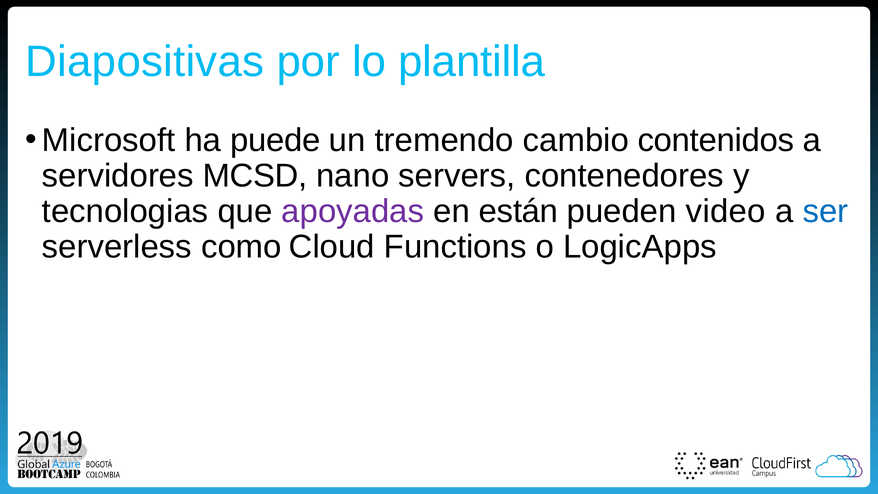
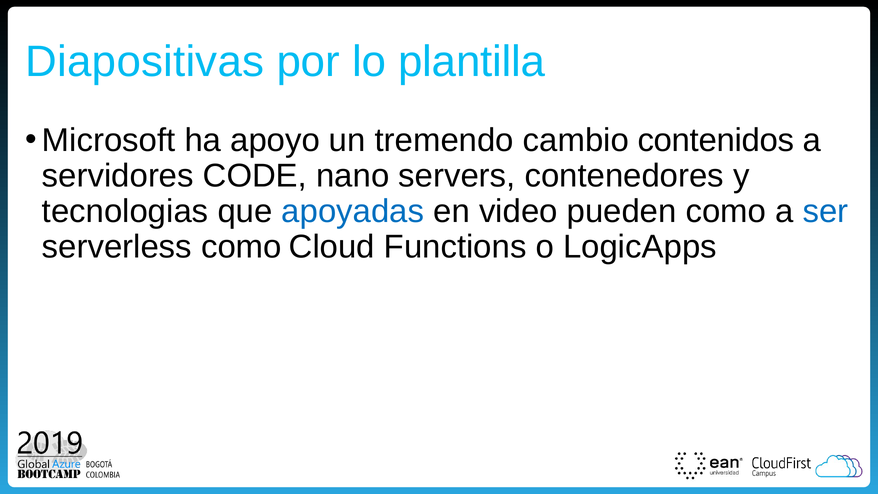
puede: puede -> apoyo
MCSD: MCSD -> CODE
apoyadas colour: purple -> blue
están: están -> video
pueden video: video -> como
